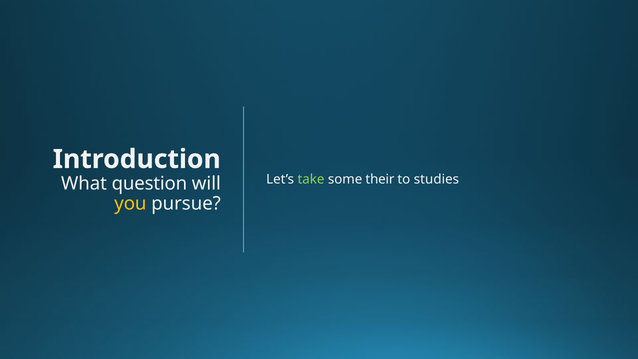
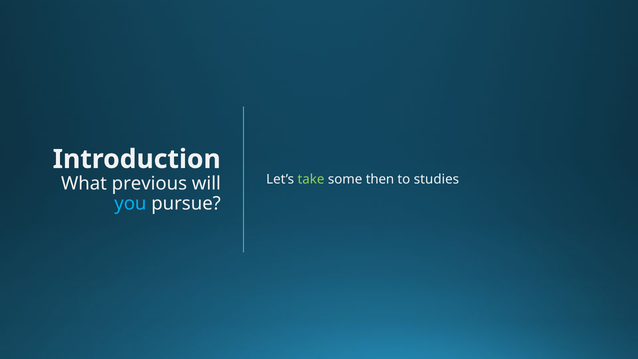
their: their -> then
question: question -> previous
you colour: yellow -> light blue
